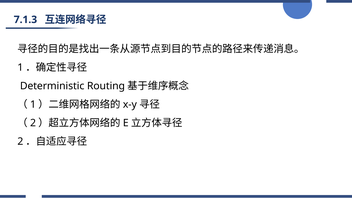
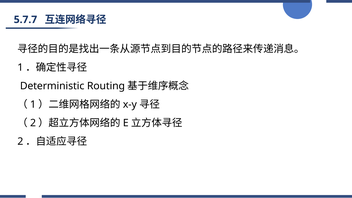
7.1.3: 7.1.3 -> 5.7.7
